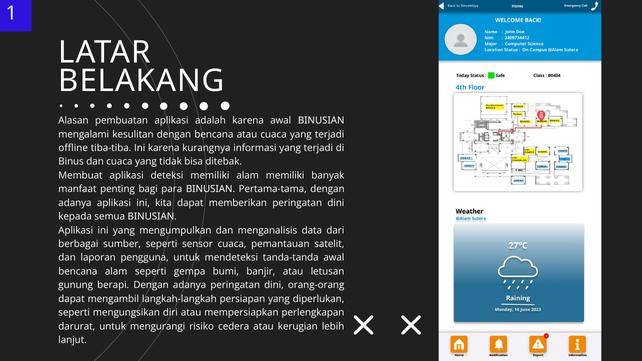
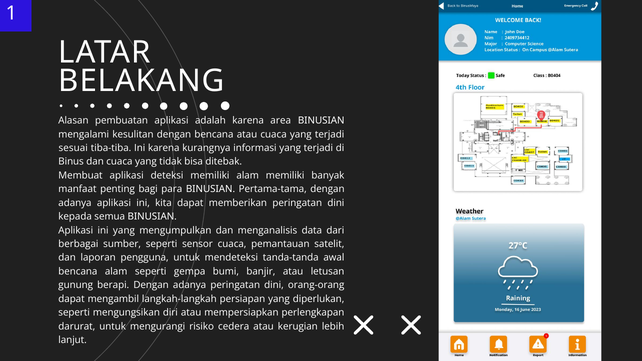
karena awal: awal -> area
offline: offline -> sesuai
